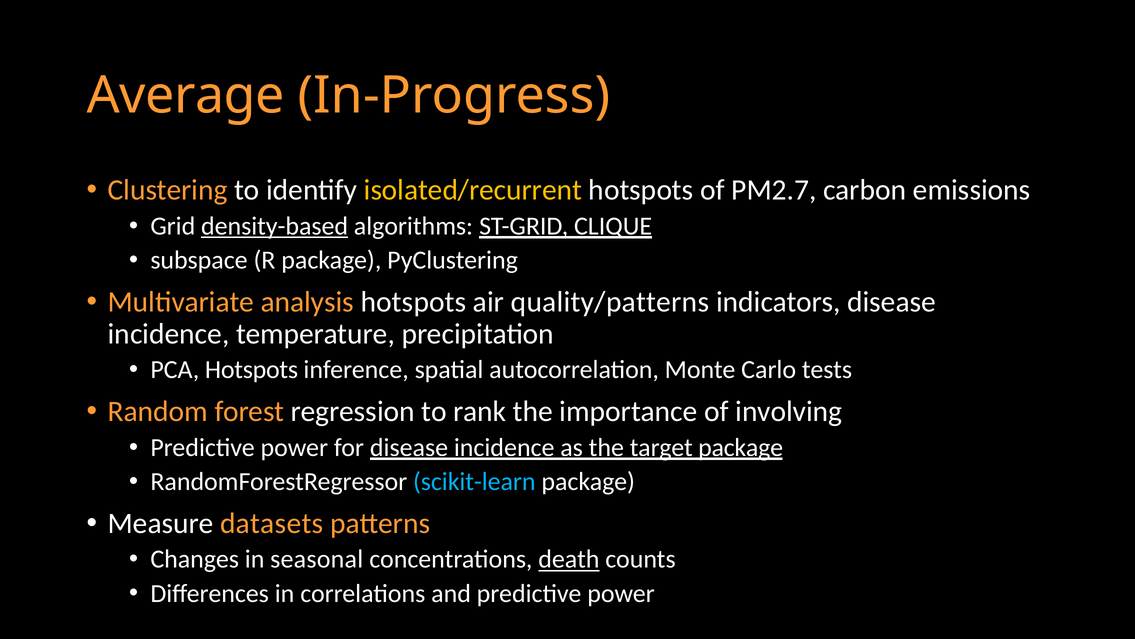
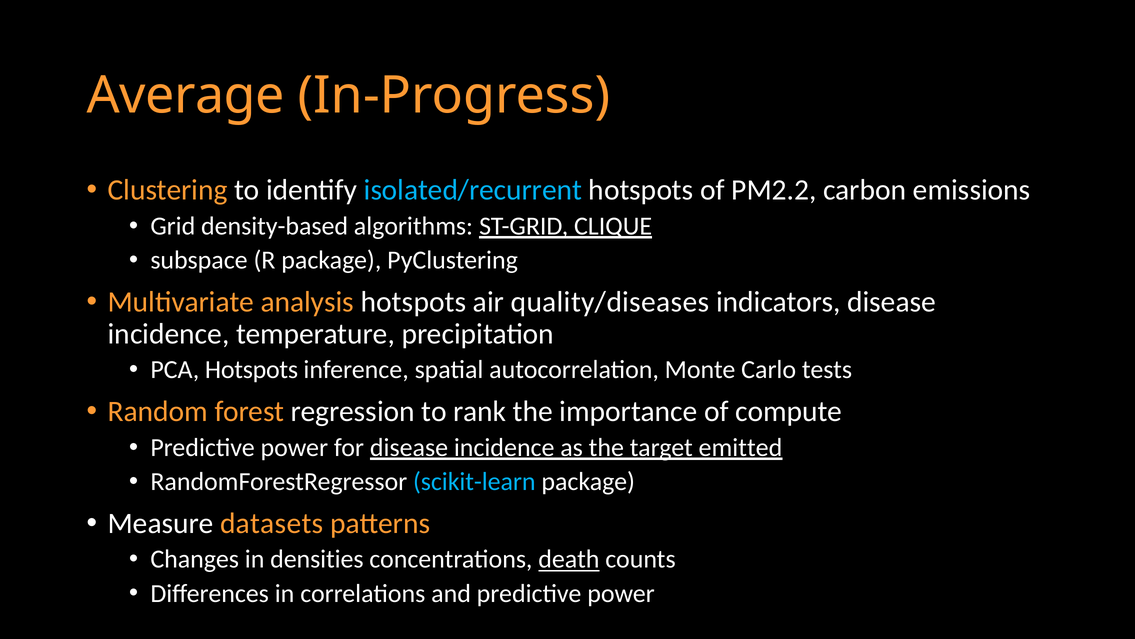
isolated/recurrent colour: yellow -> light blue
PM2.7: PM2.7 -> PM2.2
density-based underline: present -> none
quality/patterns: quality/patterns -> quality/diseases
involving: involving -> compute
target package: package -> emitted
seasonal: seasonal -> densities
